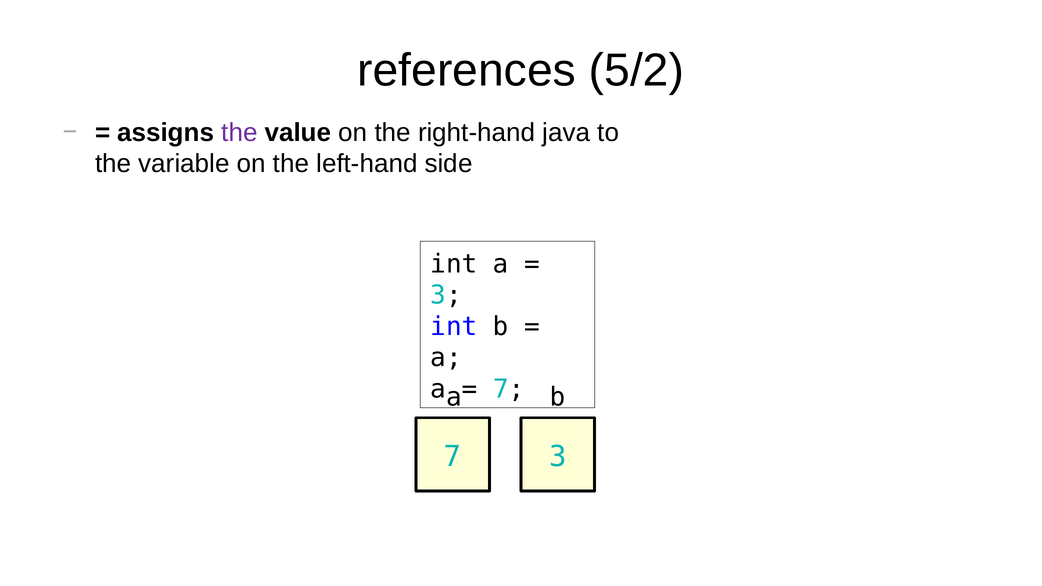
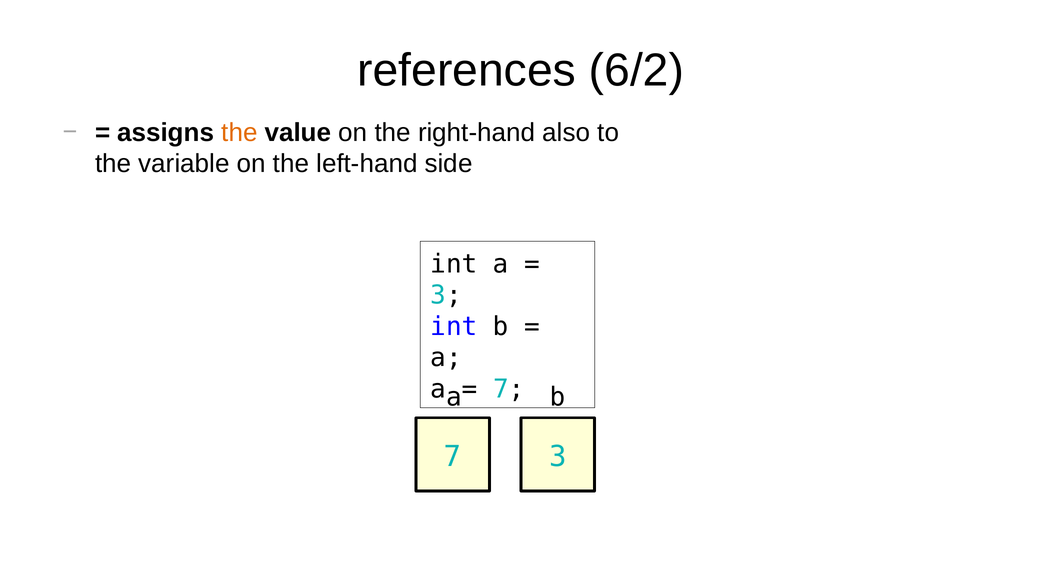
5/2: 5/2 -> 6/2
the at (239, 132) colour: purple -> orange
java: java -> also
